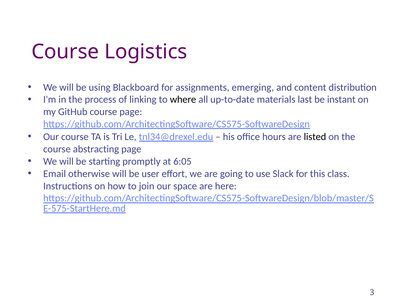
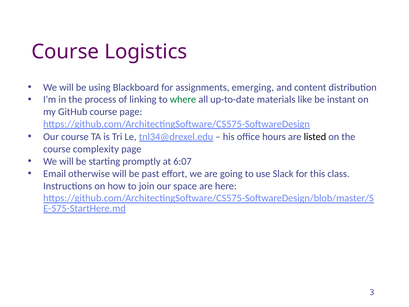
where colour: black -> green
last: last -> like
abstracting: abstracting -> complexity
6:05: 6:05 -> 6:07
user: user -> past
